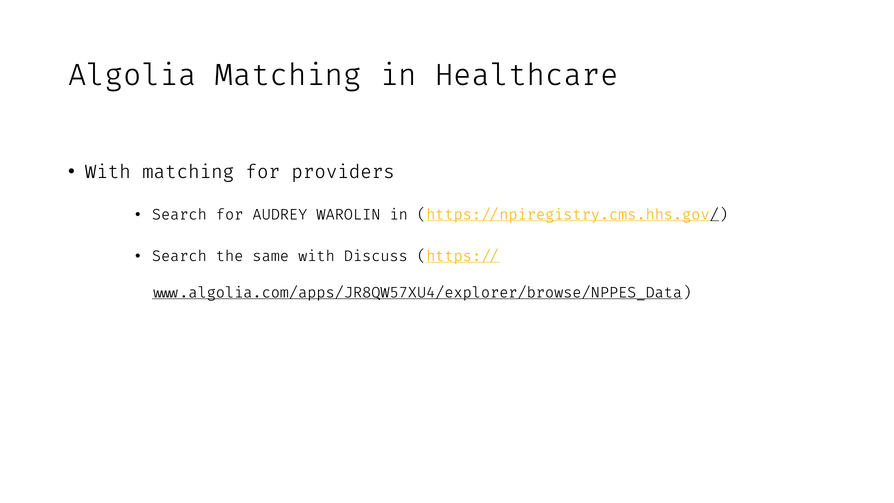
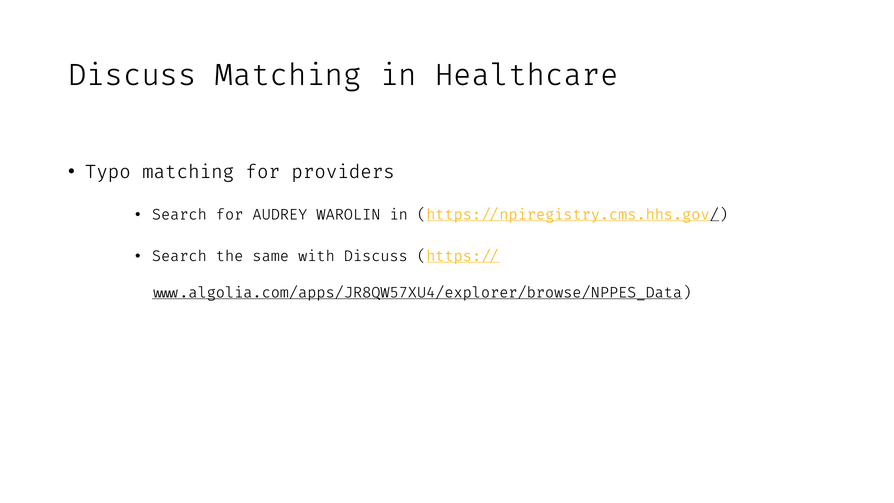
Algolia at (132, 75): Algolia -> Discuss
With at (108, 172): With -> Typo
